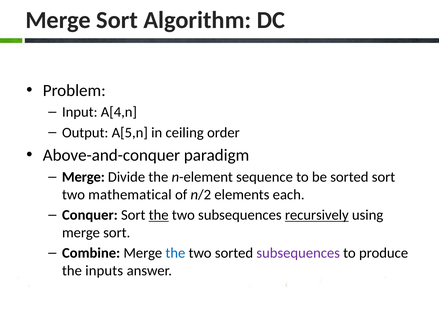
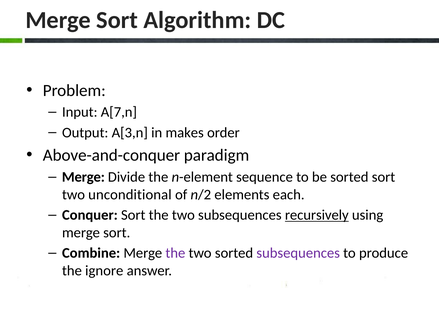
A[4,n: A[4,n -> A[7,n
A[5,n: A[5,n -> A[3,n
ceiling: ceiling -> makes
mathematical: mathematical -> unconditional
the at (159, 215) underline: present -> none
the at (175, 253) colour: blue -> purple
inputs: inputs -> ignore
